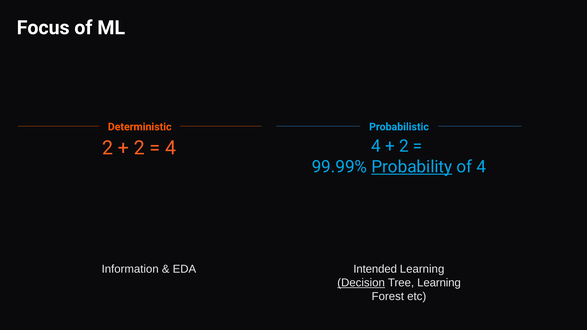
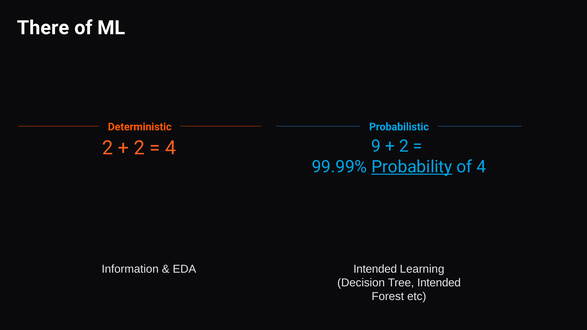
Focus: Focus -> There
4 4: 4 -> 9
Decision underline: present -> none
Tree Learning: Learning -> Intended
